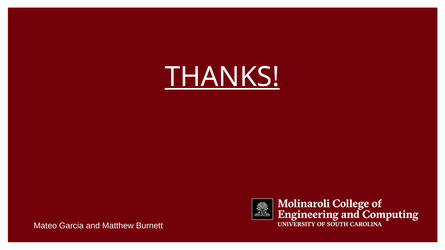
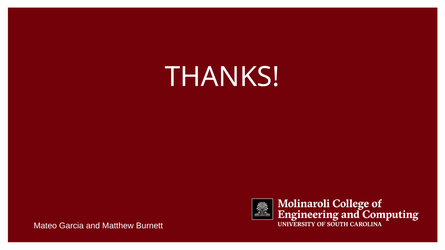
THANKS underline: present -> none
